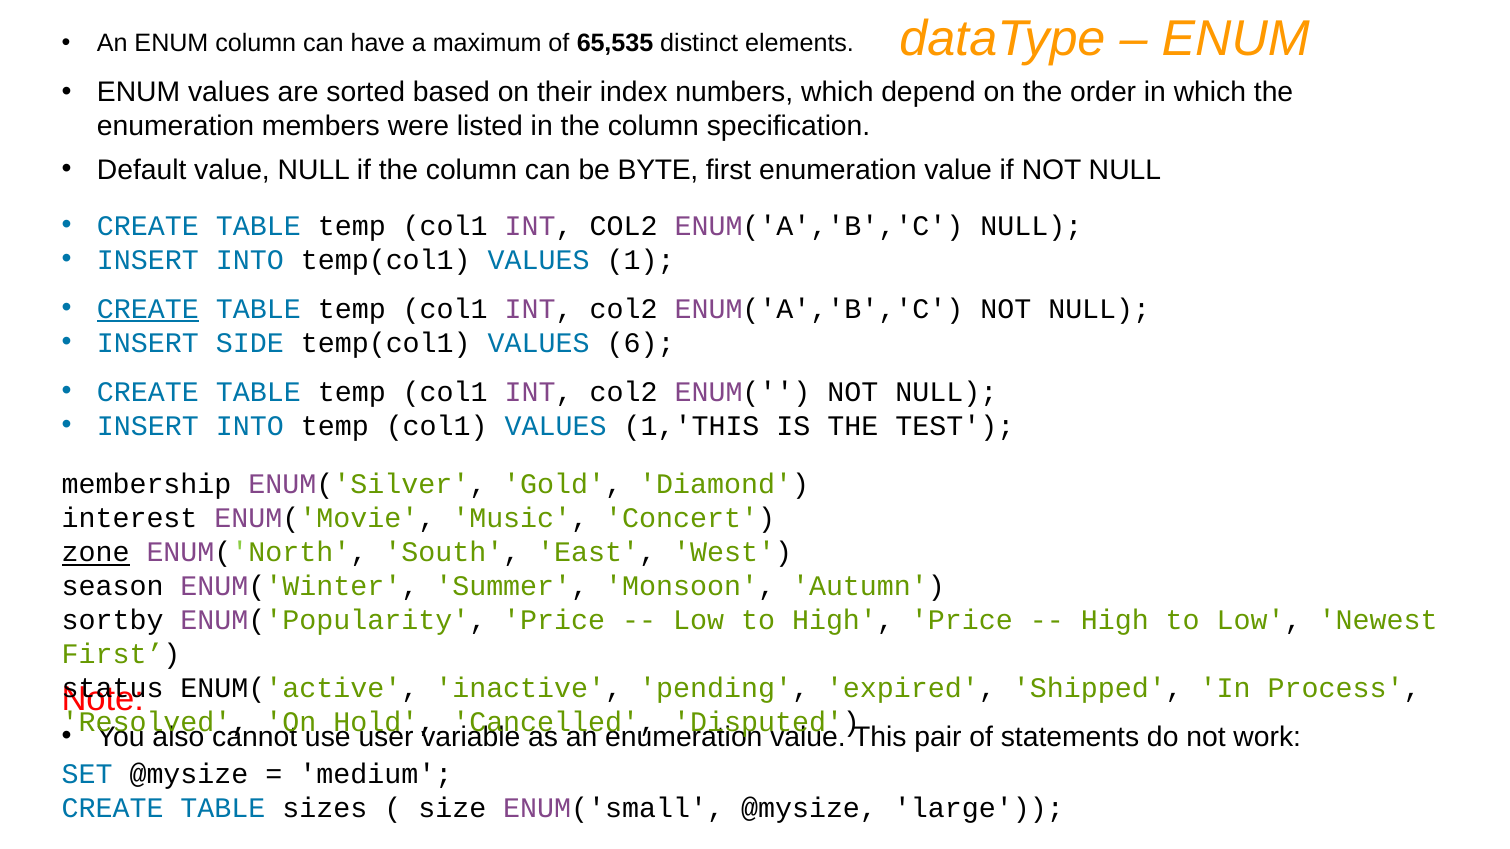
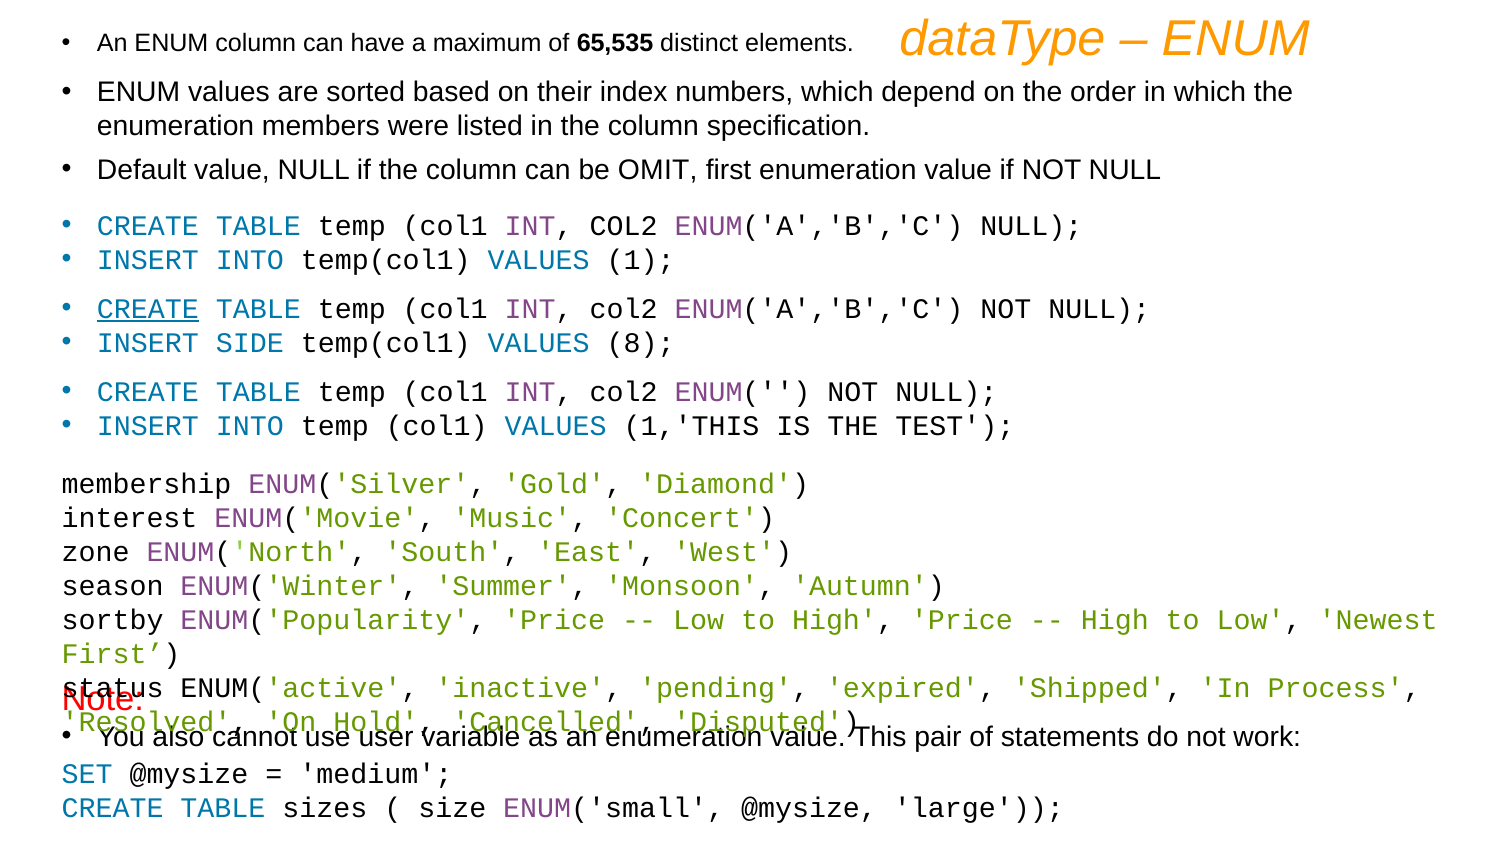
BYTE: BYTE -> OMIT
6: 6 -> 8
zone underline: present -> none
